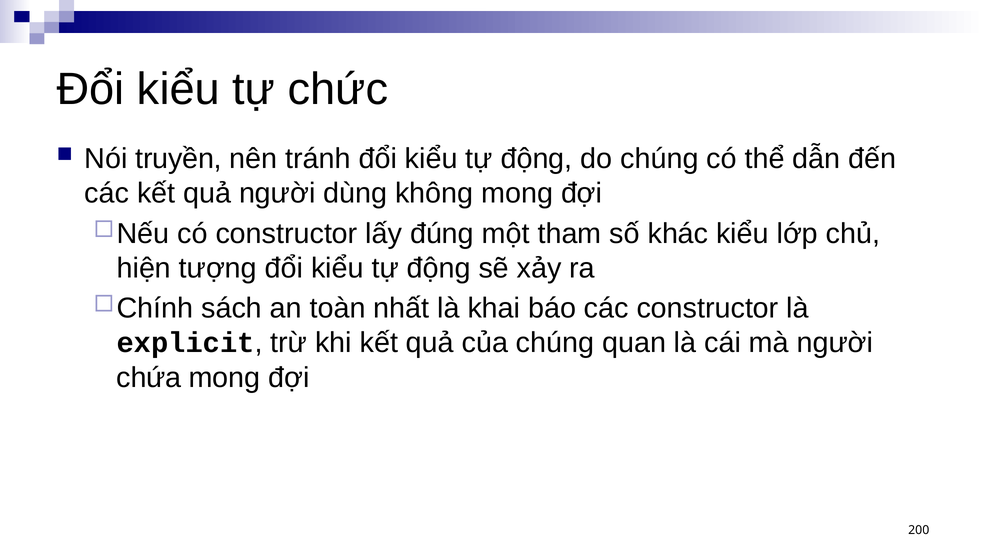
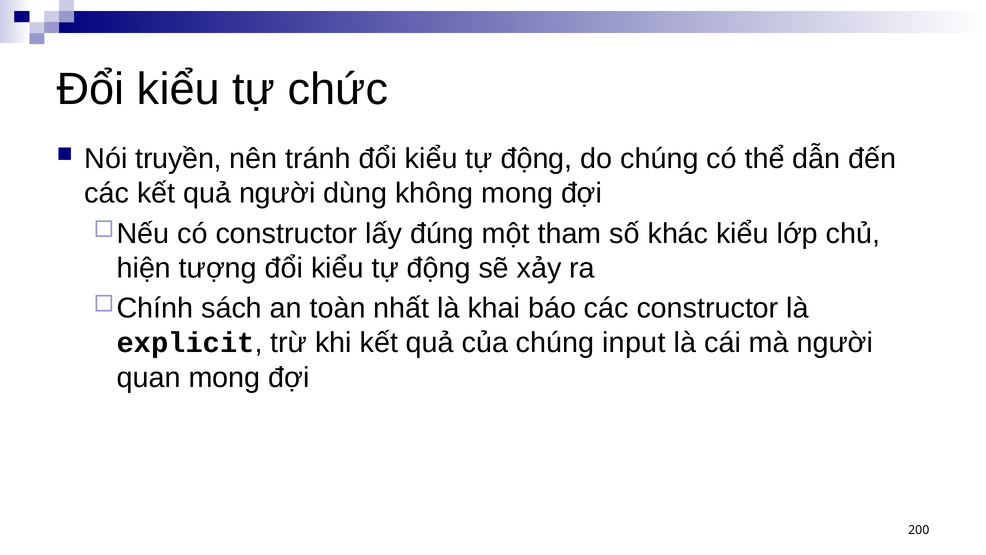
quan: quan -> input
chứa: chứa -> quan
